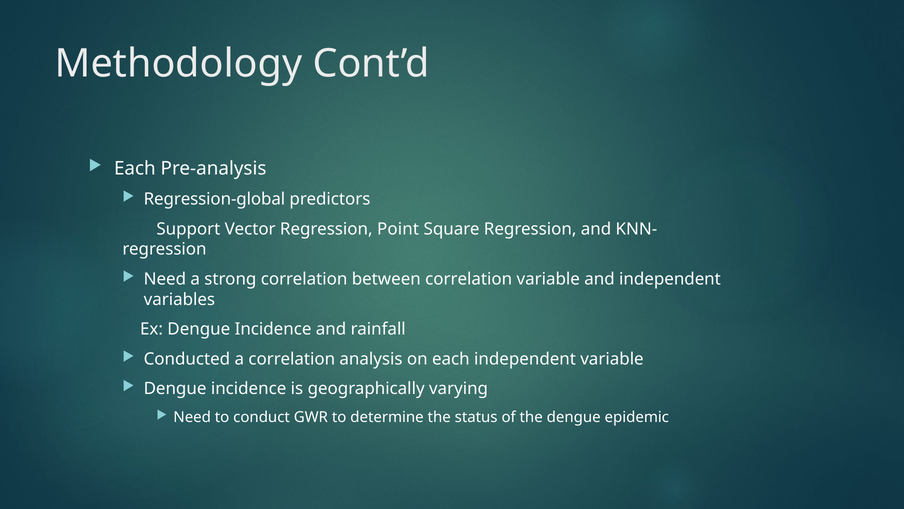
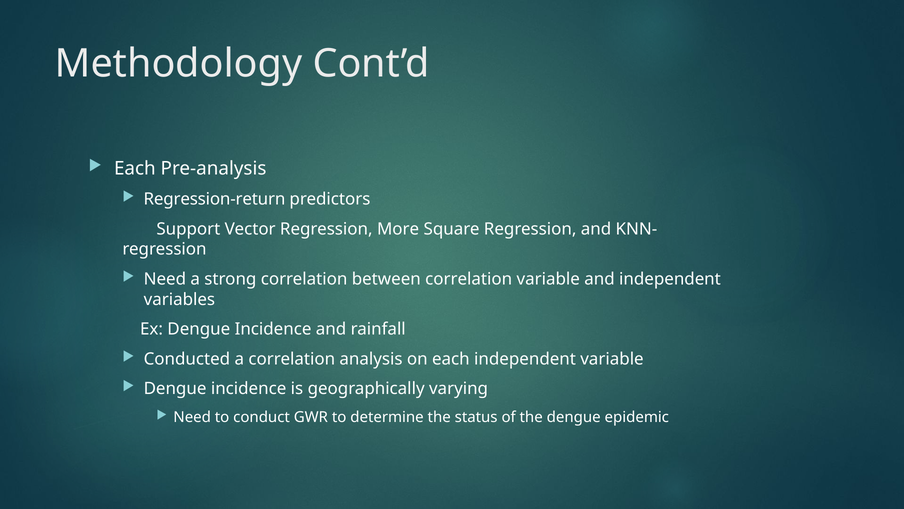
Regression-global: Regression-global -> Regression-return
Point: Point -> More
